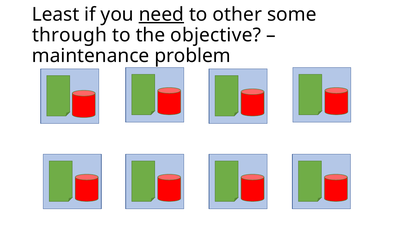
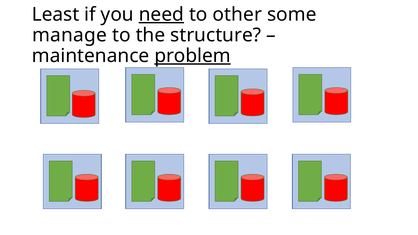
through: through -> manage
objective: objective -> structure
problem underline: none -> present
